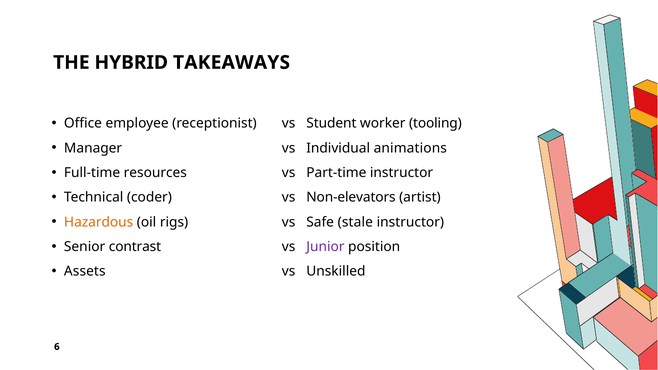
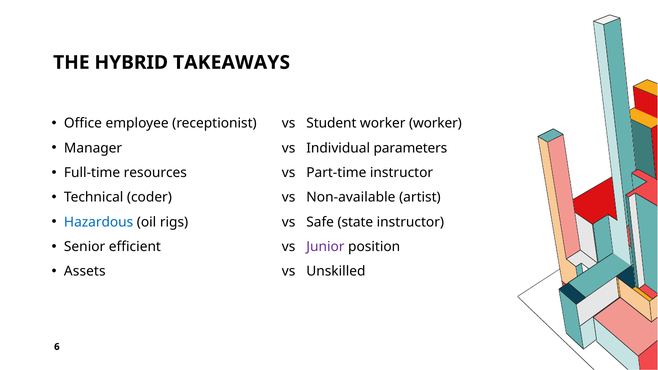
worker tooling: tooling -> worker
animations: animations -> parameters
Non-elevators: Non-elevators -> Non-available
Hazardous colour: orange -> blue
stale: stale -> state
contrast: contrast -> efficient
